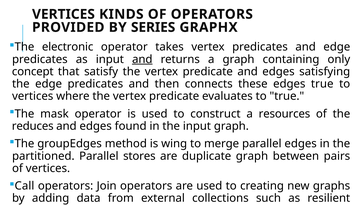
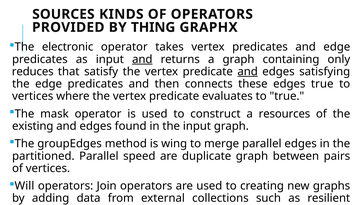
VERTICES at (63, 14): VERTICES -> SOURCES
SERIES: SERIES -> THING
concept: concept -> reduces
and at (248, 71) underline: none -> present
reduces: reduces -> existing
stores: stores -> speed
Call: Call -> Will
